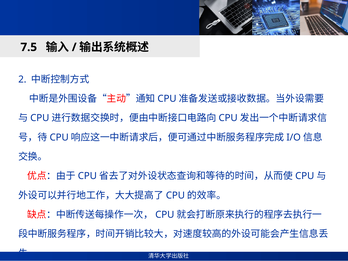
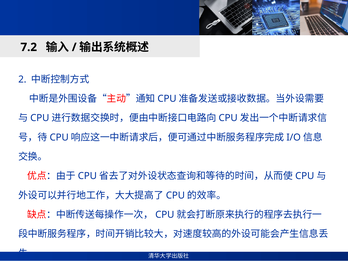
7.5: 7.5 -> 7.2
